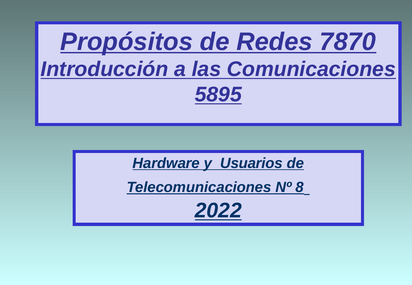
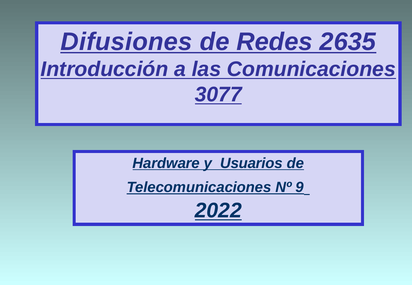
Propósitos: Propósitos -> Difusiones
7870: 7870 -> 2635
5895: 5895 -> 3077
8: 8 -> 9
